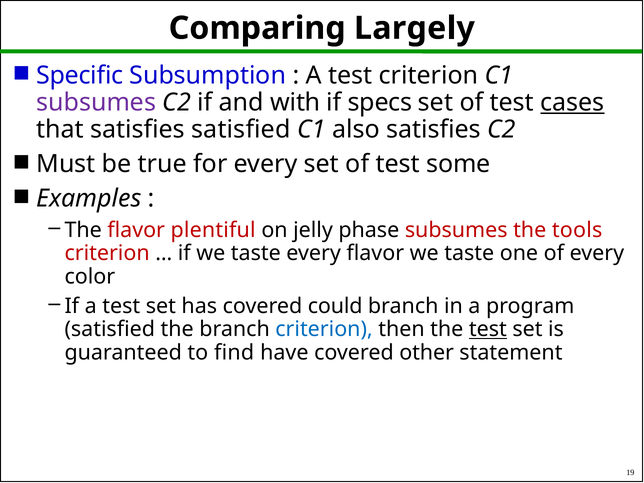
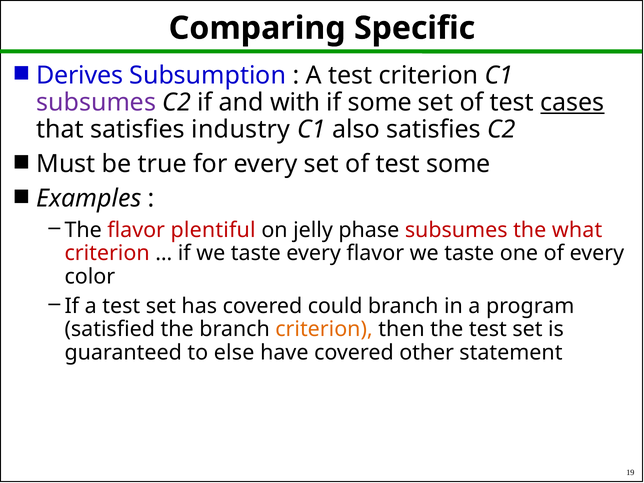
Largely: Largely -> Specific
Specific: Specific -> Derives
if specs: specs -> some
satisfies satisfied: satisfied -> industry
tools: tools -> what
criterion at (324, 329) colour: blue -> orange
test at (488, 329) underline: present -> none
find: find -> else
